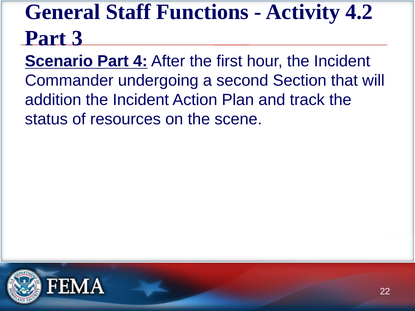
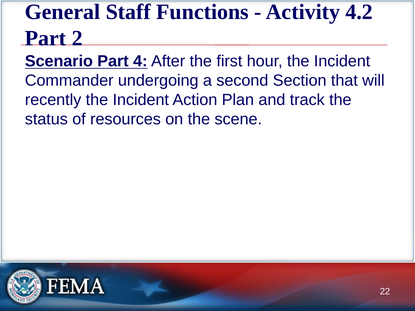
3: 3 -> 2
addition: addition -> recently
